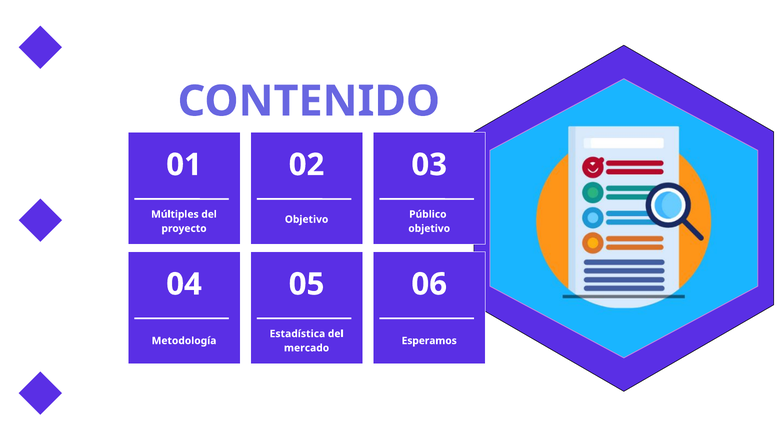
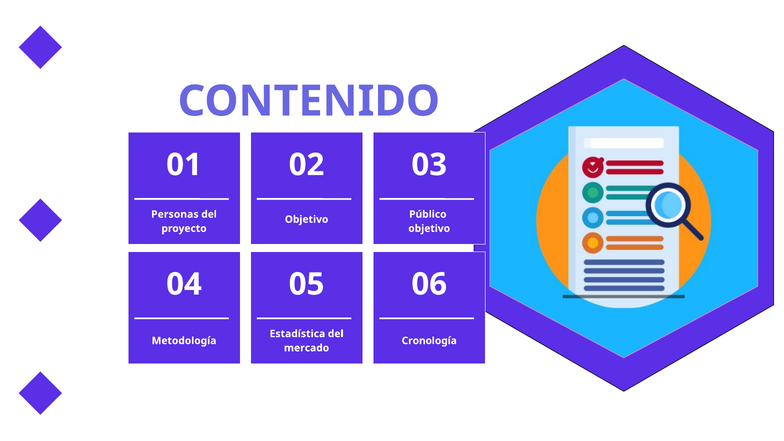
Múltiples: Múltiples -> Personas
Esperamos: Esperamos -> Cronología
